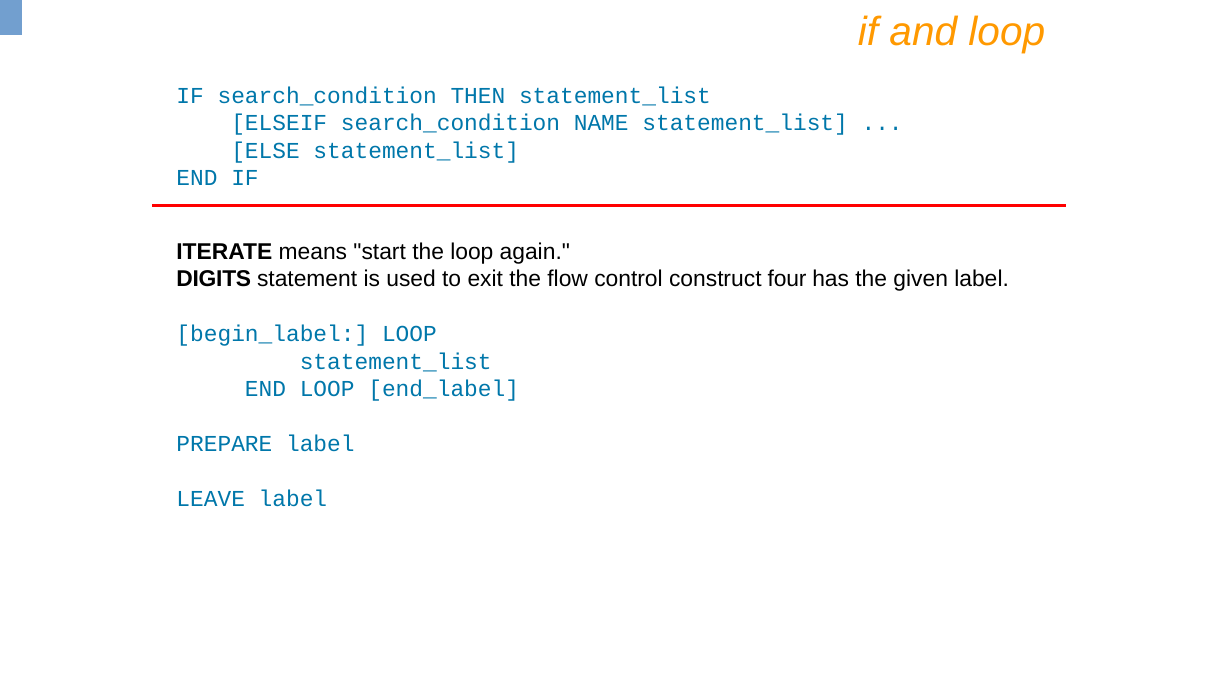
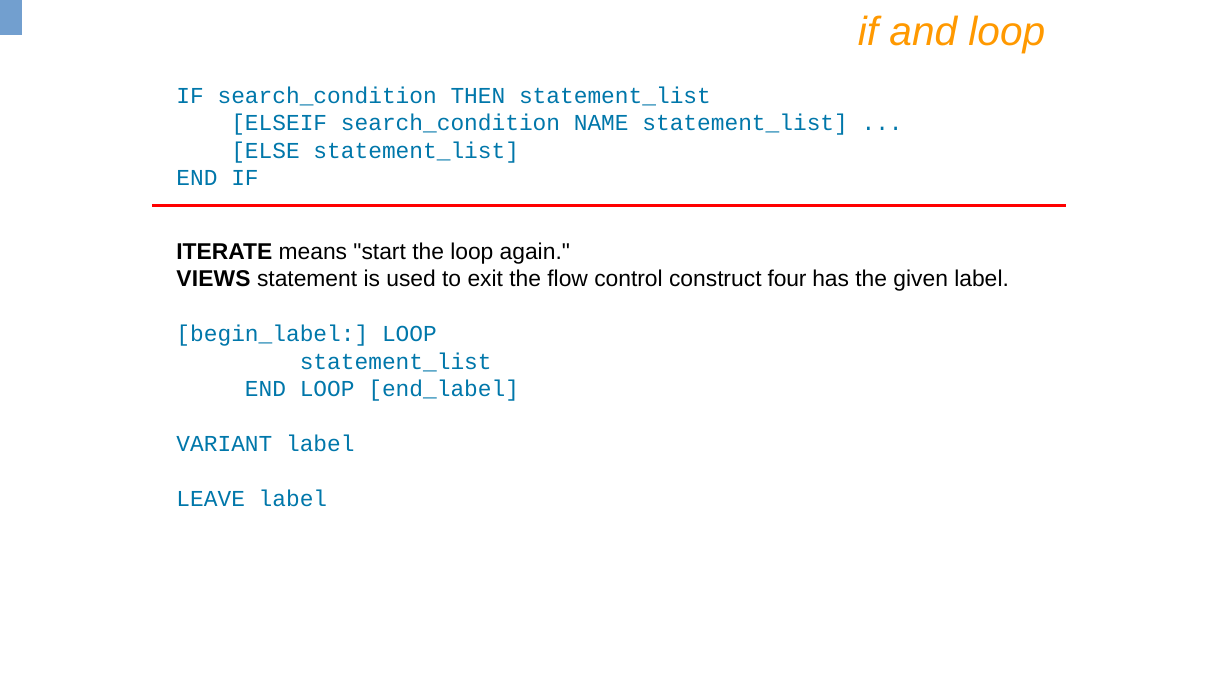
DIGITS: DIGITS -> VIEWS
PREPARE: PREPARE -> VARIANT
